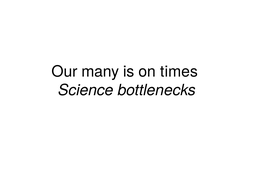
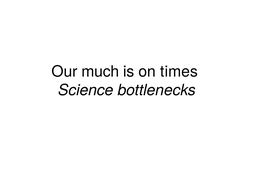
many: many -> much
